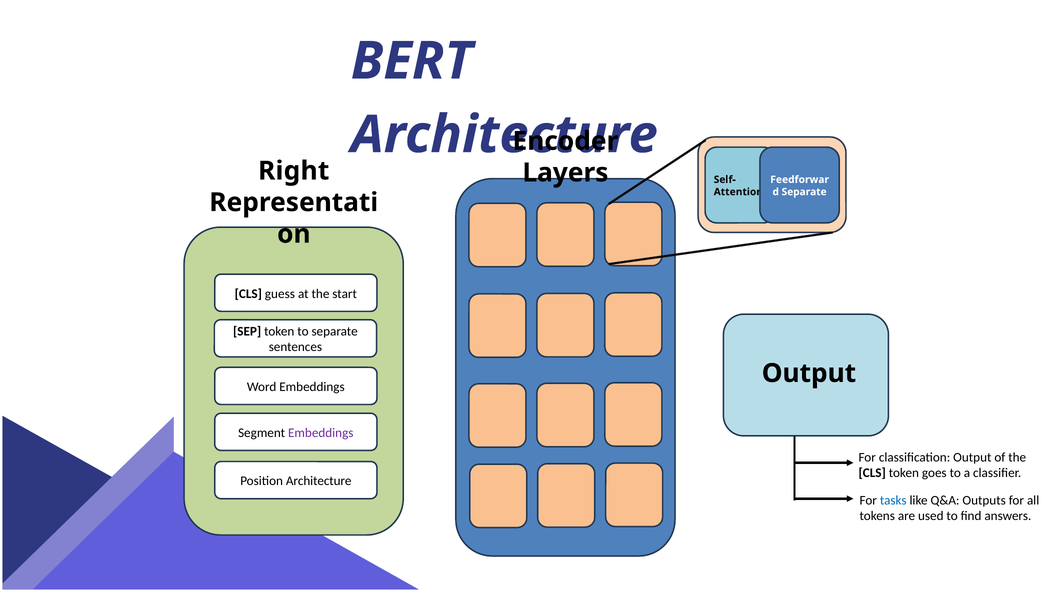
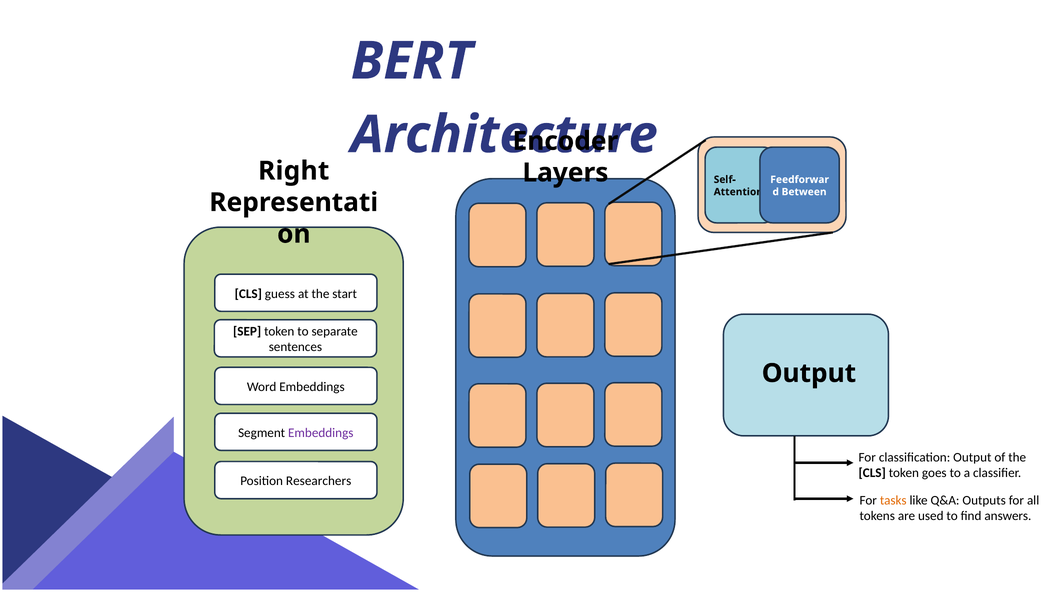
Separate at (804, 192): Separate -> Between
Position Architecture: Architecture -> Researchers
tasks colour: blue -> orange
